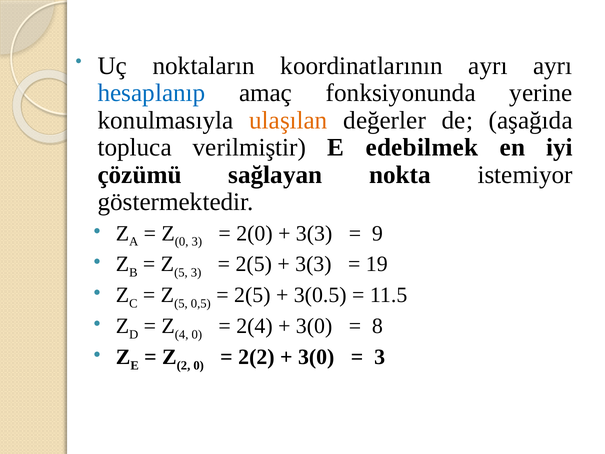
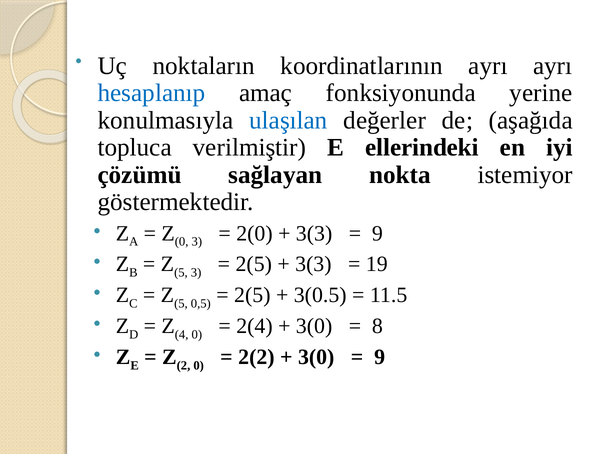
ulaşılan colour: orange -> blue
edebilmek: edebilmek -> ellerindeki
3 at (380, 357): 3 -> 9
